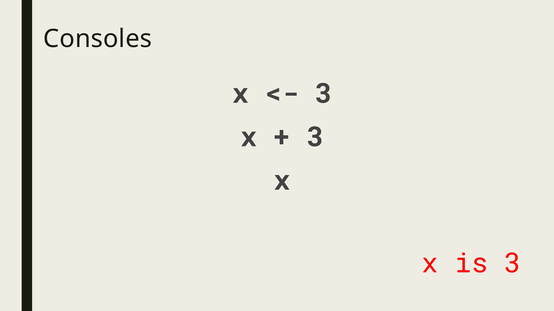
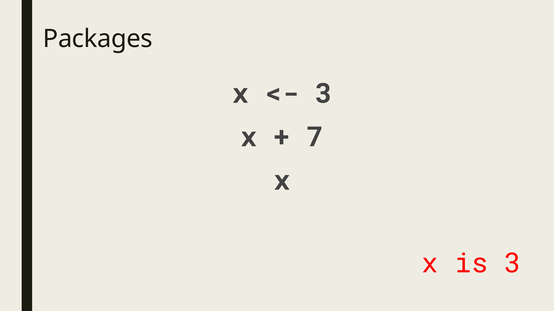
Consoles: Consoles -> Packages
3 at (315, 137): 3 -> 7
